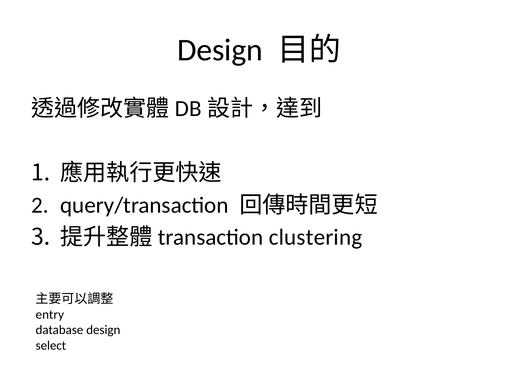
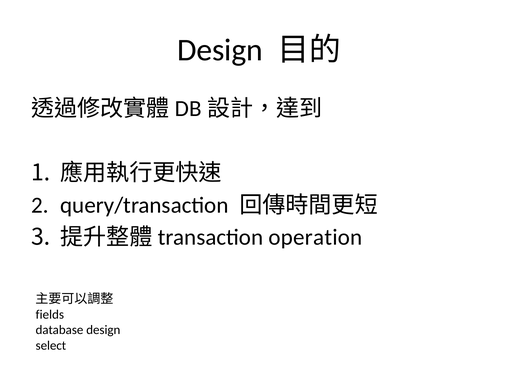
clustering: clustering -> operation
entry: entry -> fields
